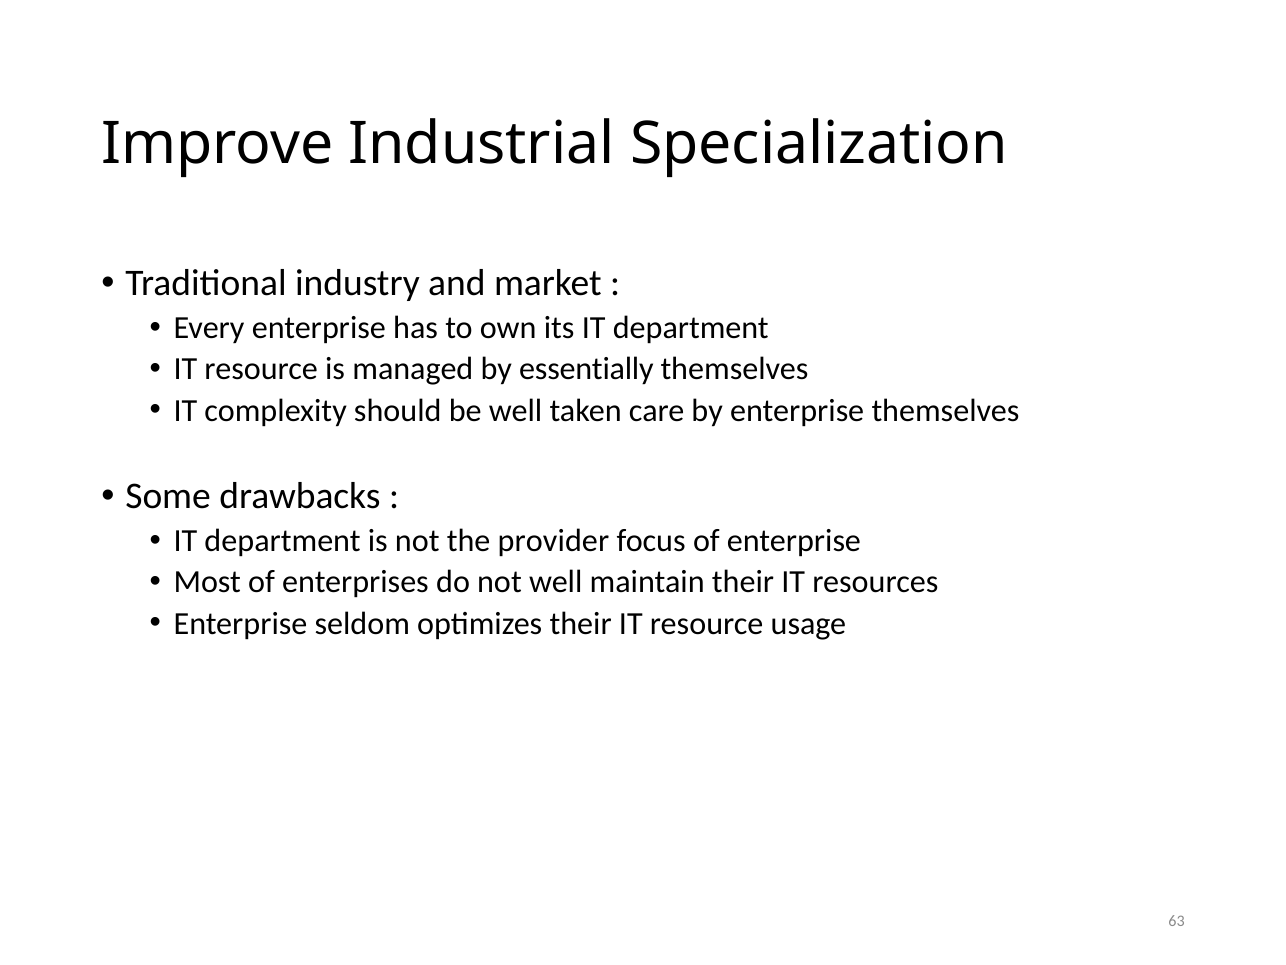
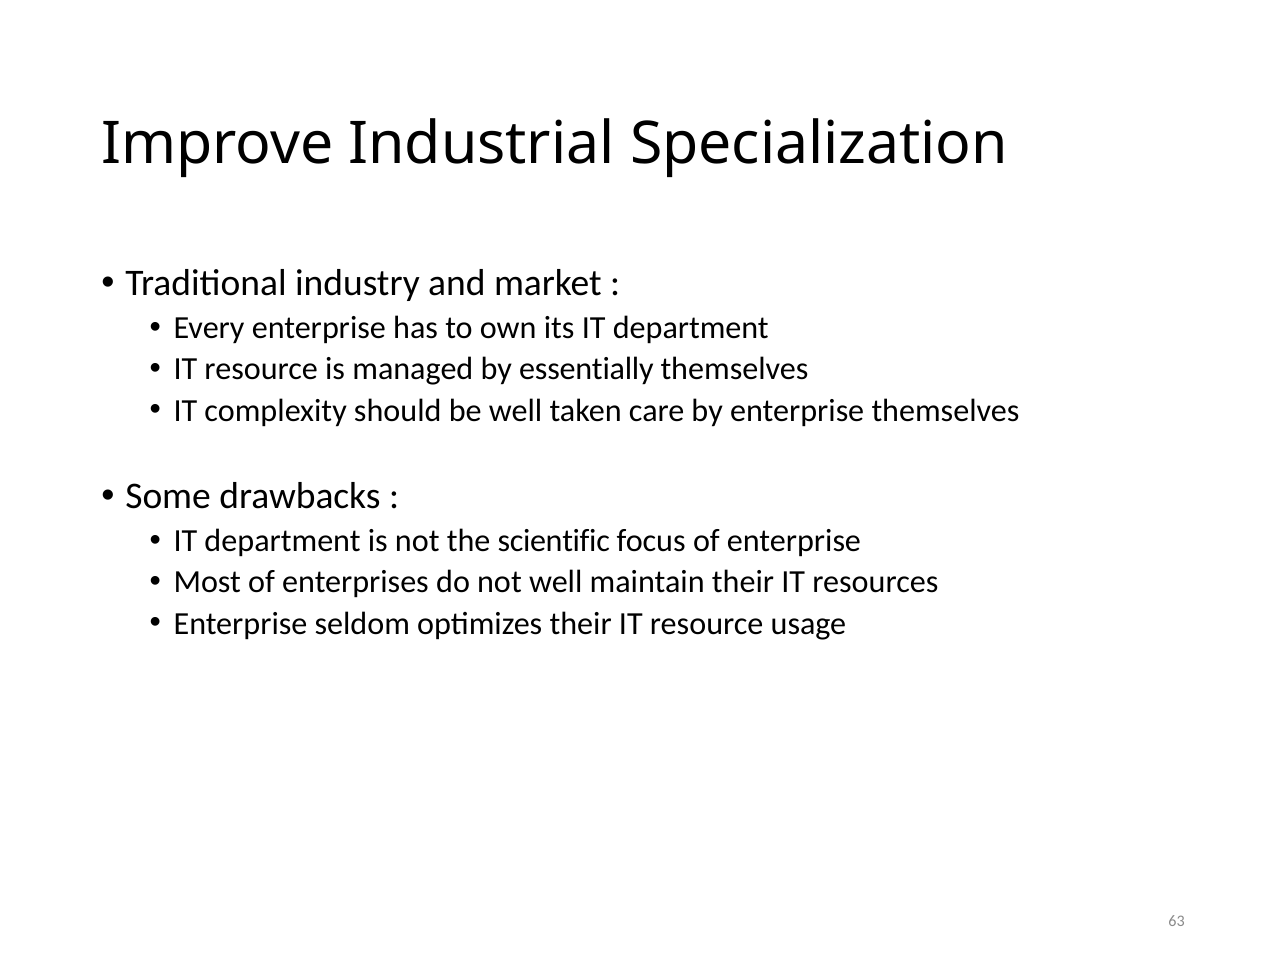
provider: provider -> scientific
